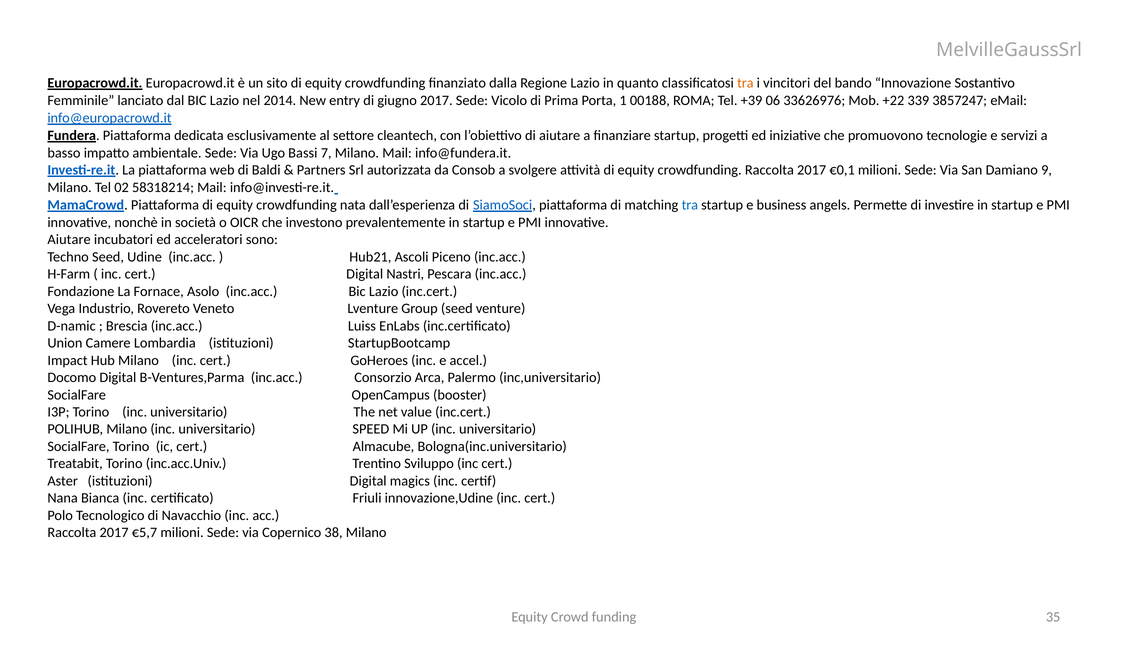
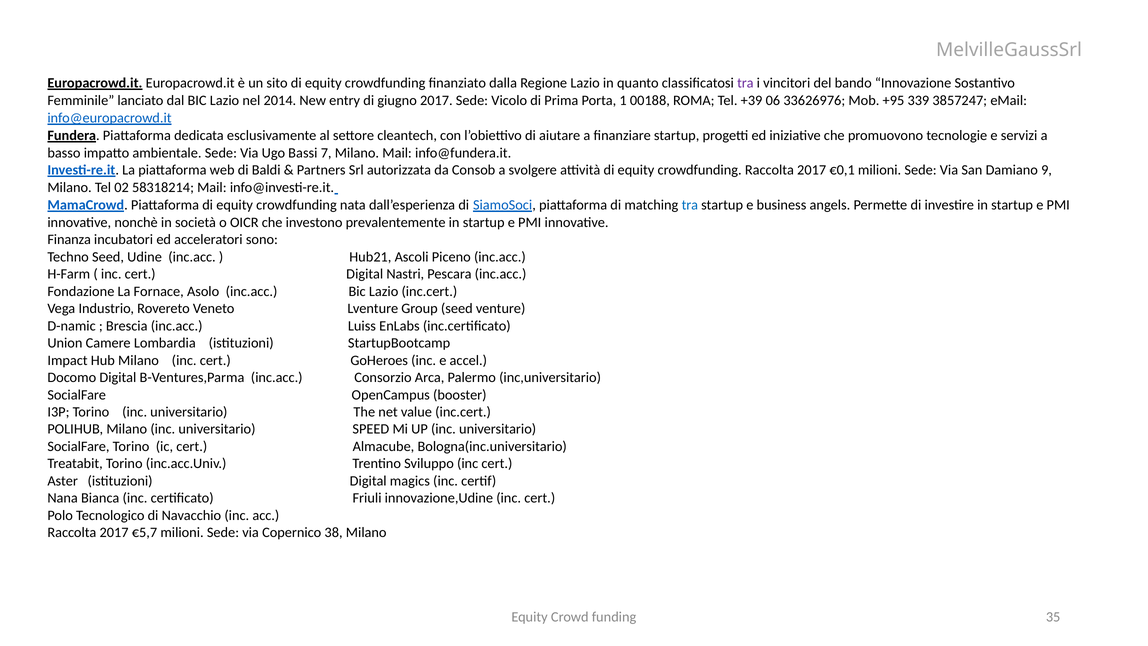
tra at (745, 83) colour: orange -> purple
+22: +22 -> +95
Aiutare at (69, 240): Aiutare -> Finanza
